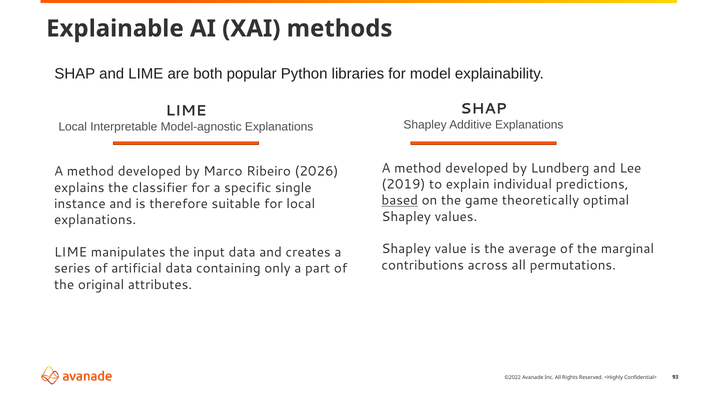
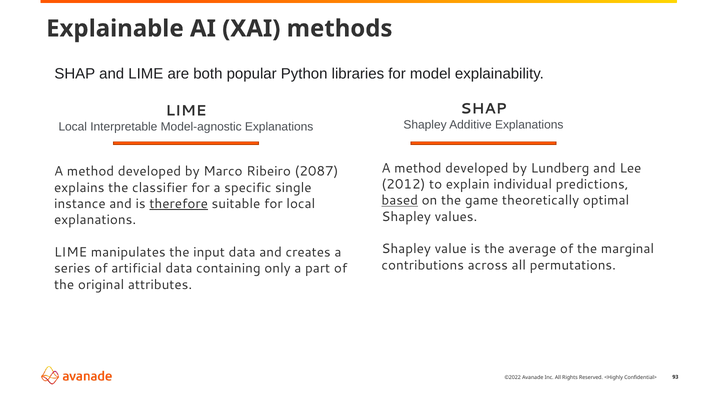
2026: 2026 -> 2087
2019: 2019 -> 2012
therefore underline: none -> present
